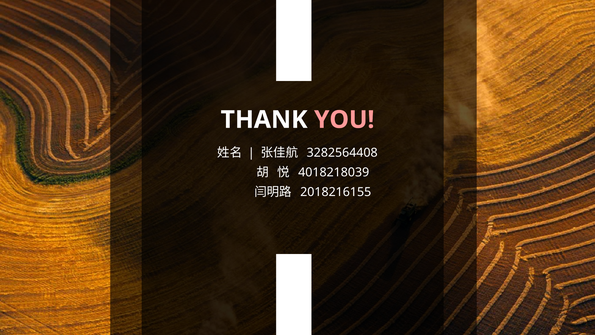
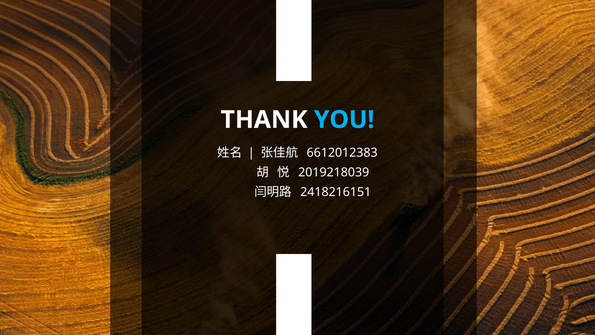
YOU colour: pink -> light blue
3282564408: 3282564408 -> 6612012383
4018218039: 4018218039 -> 2019218039
2018216155: 2018216155 -> 2418216151
